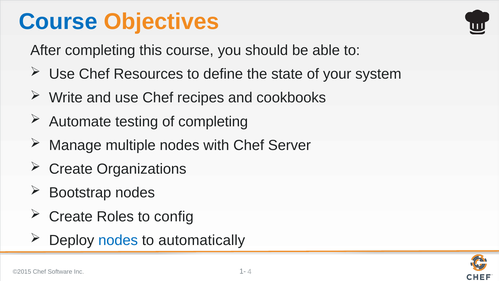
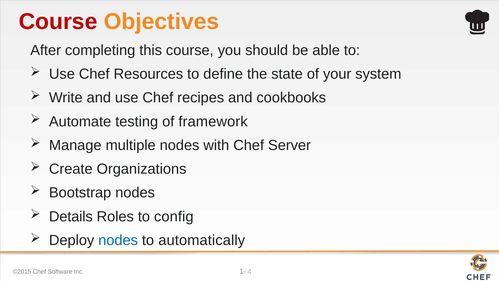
Course at (58, 22) colour: blue -> red
of completing: completing -> framework
Create at (71, 216): Create -> Details
